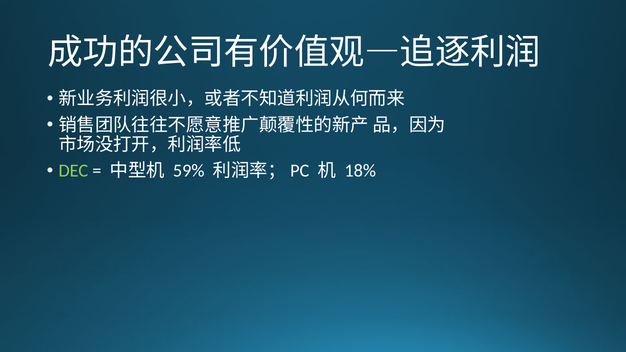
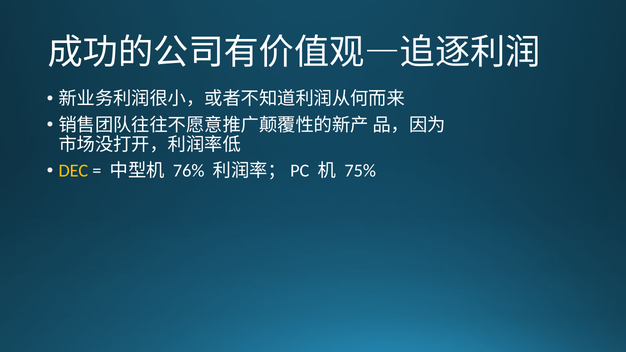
DEC colour: light green -> yellow
59%: 59% -> 76%
18%: 18% -> 75%
